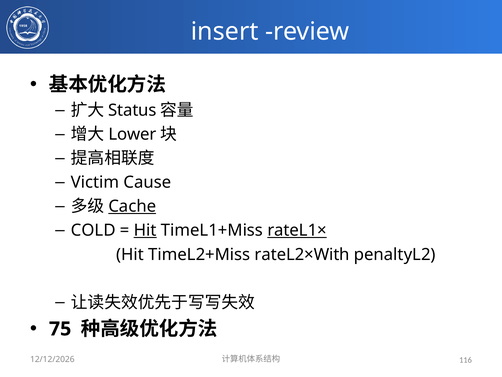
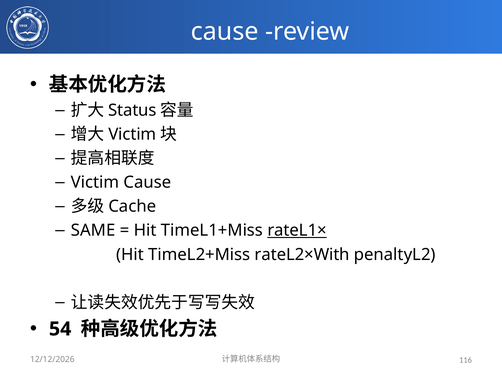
insert at (225, 31): insert -> cause
Lower at (132, 134): Lower -> Victim
Cache underline: present -> none
COLD: COLD -> SAME
Hit at (145, 230) underline: present -> none
75: 75 -> 54
